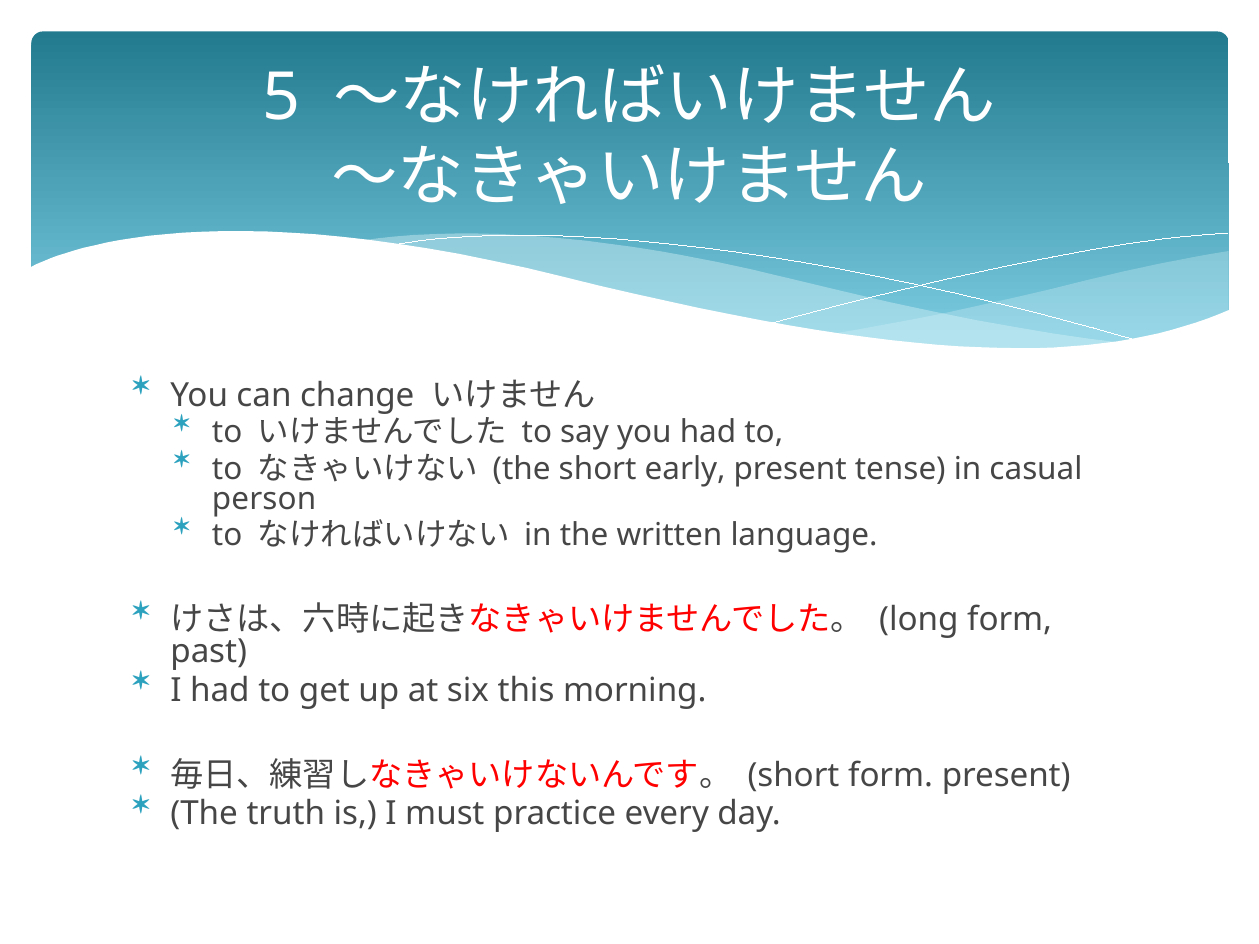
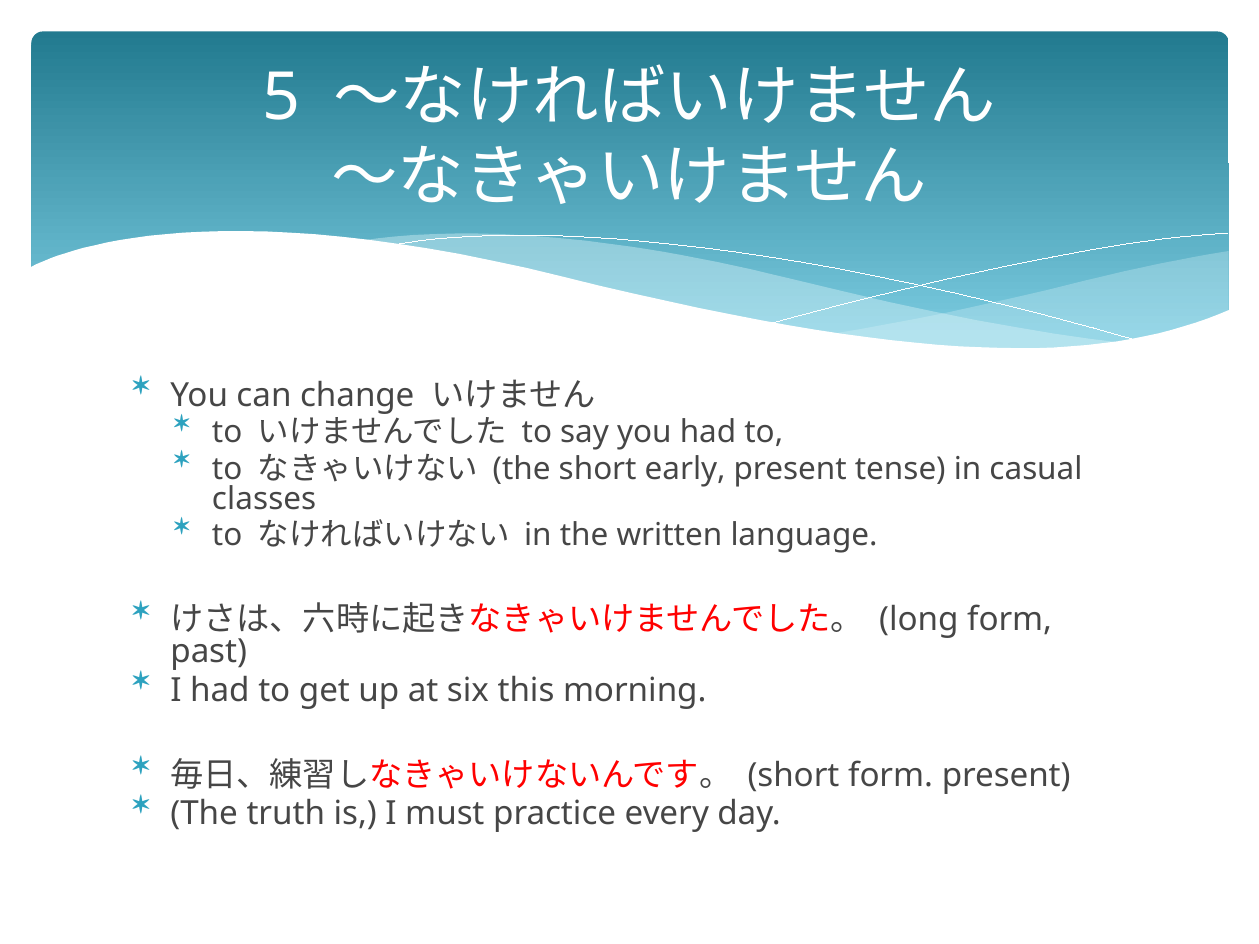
person: person -> classes
